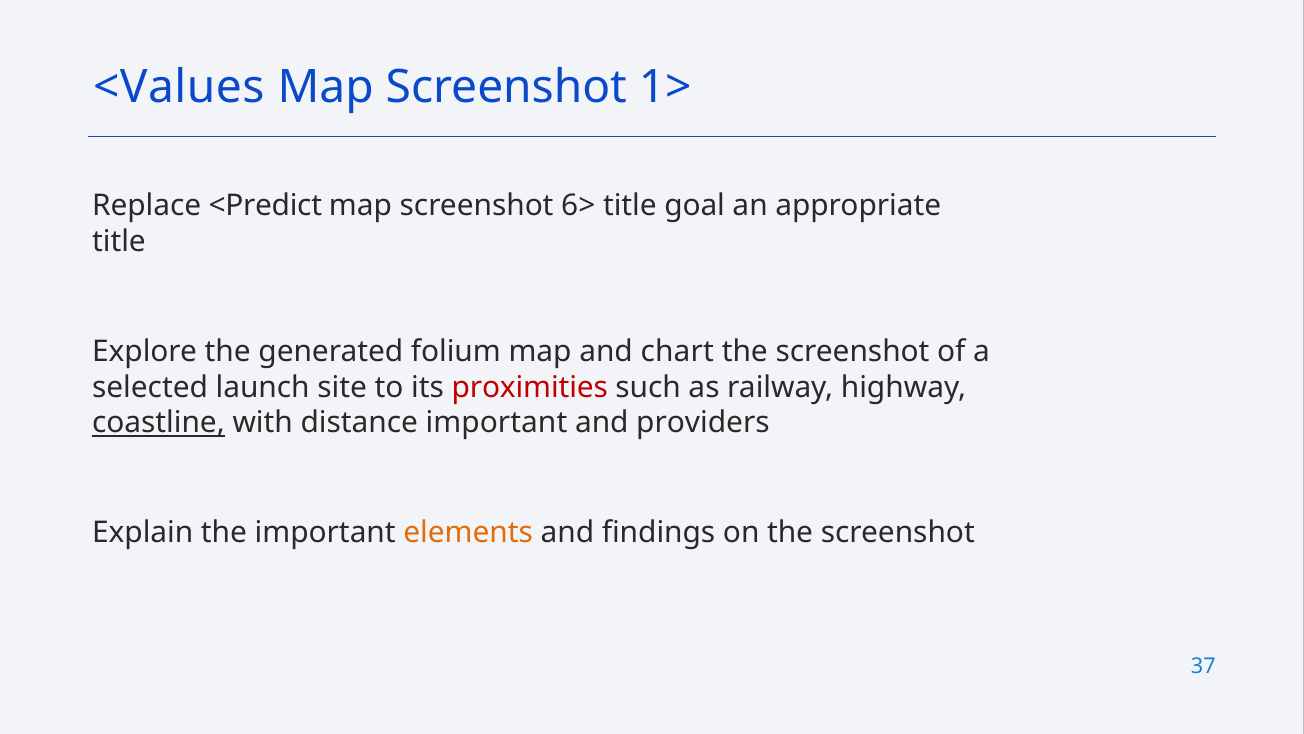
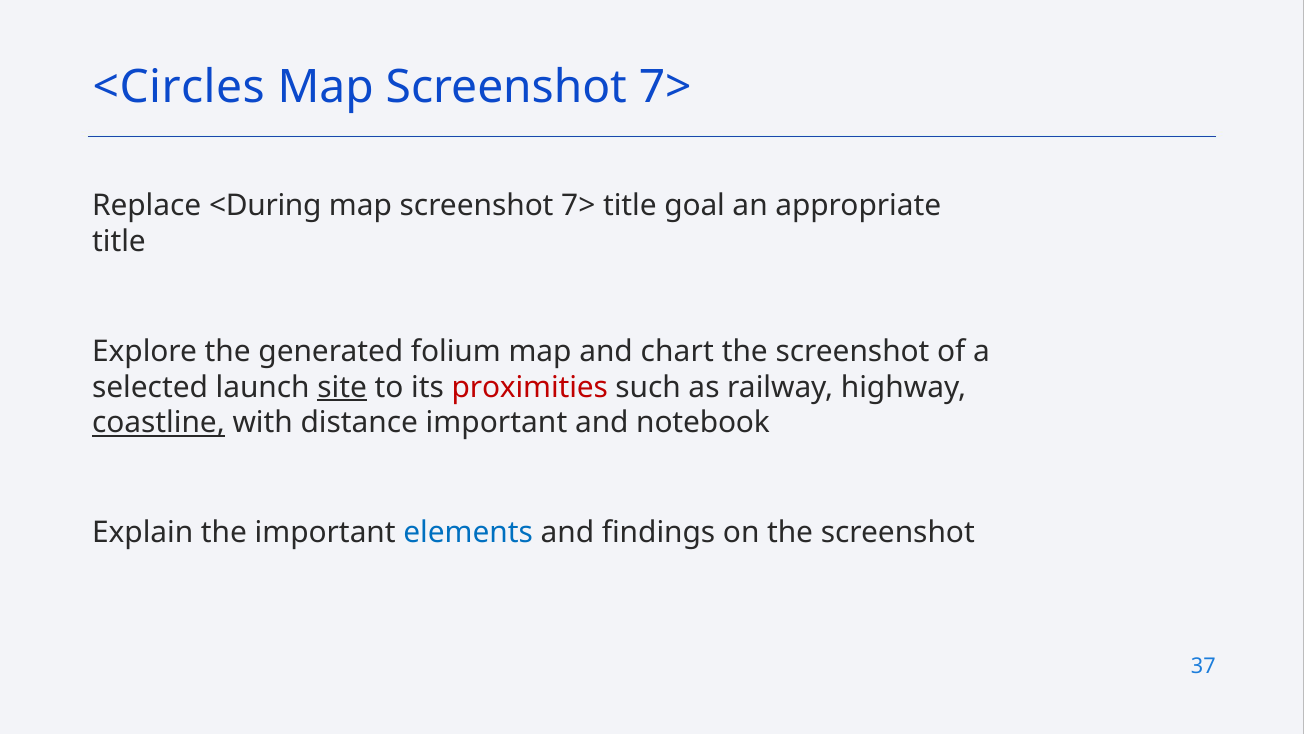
<Values: <Values -> <Circles
1> at (665, 87): 1> -> 7>
<Predict: <Predict -> <During
6> at (578, 206): 6> -> 7>
site underline: none -> present
providers: providers -> notebook
elements colour: orange -> blue
